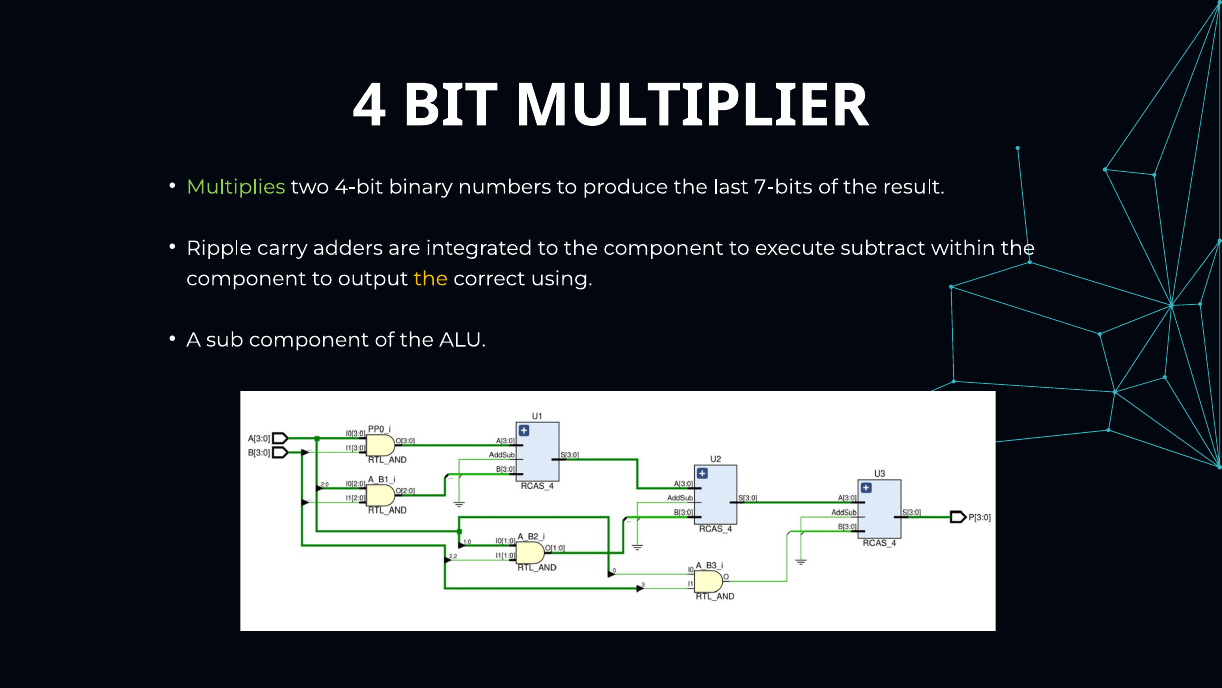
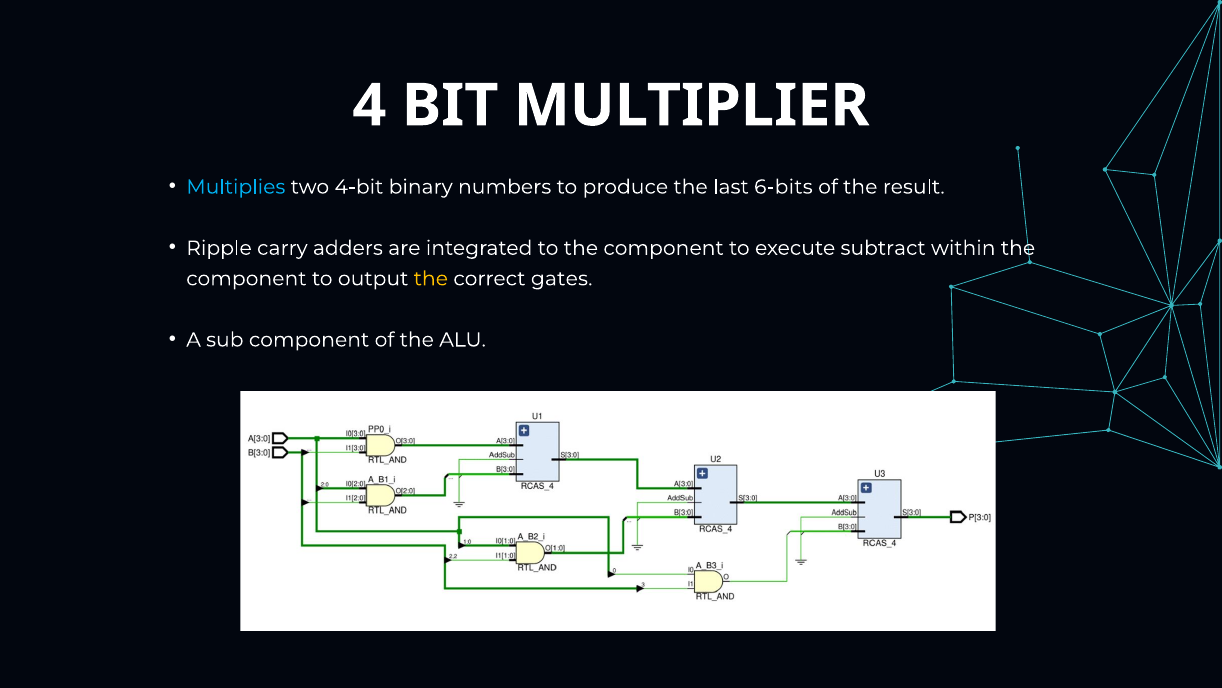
Multiplies colour: light green -> light blue
7-bits: 7-bits -> 6-bits
using: using -> gates
